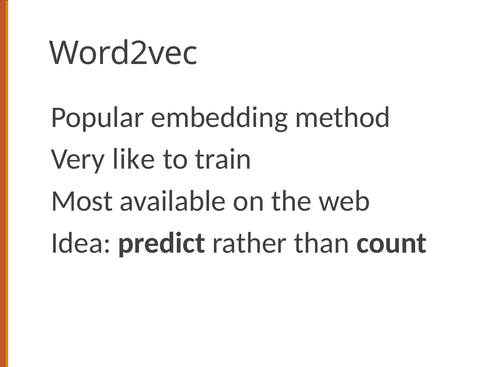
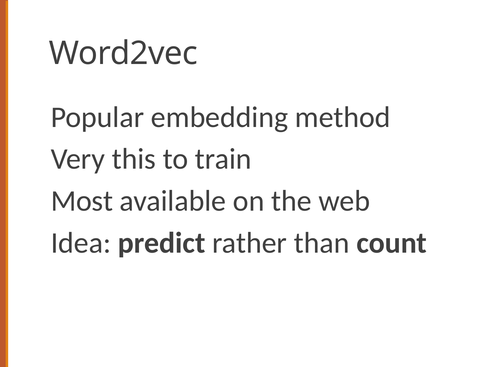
like: like -> this
